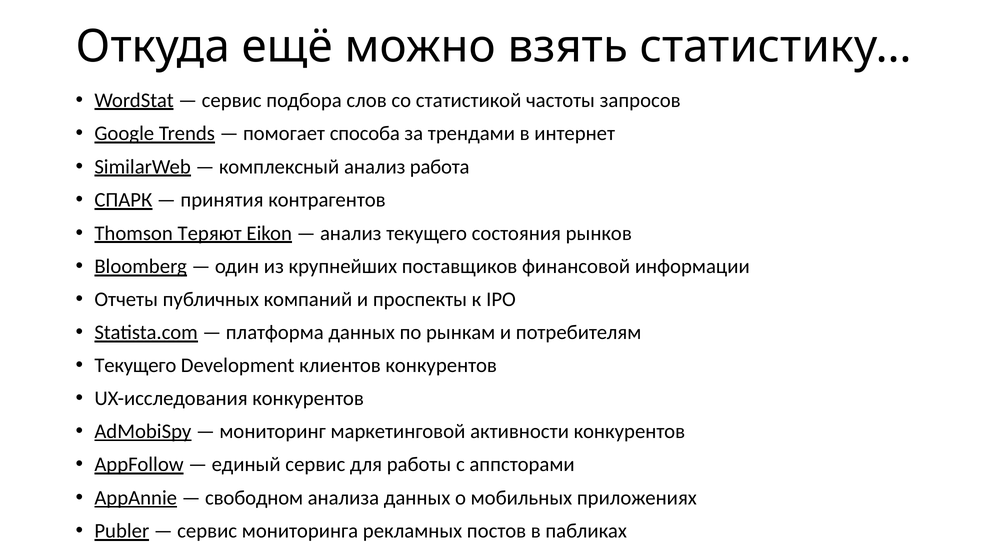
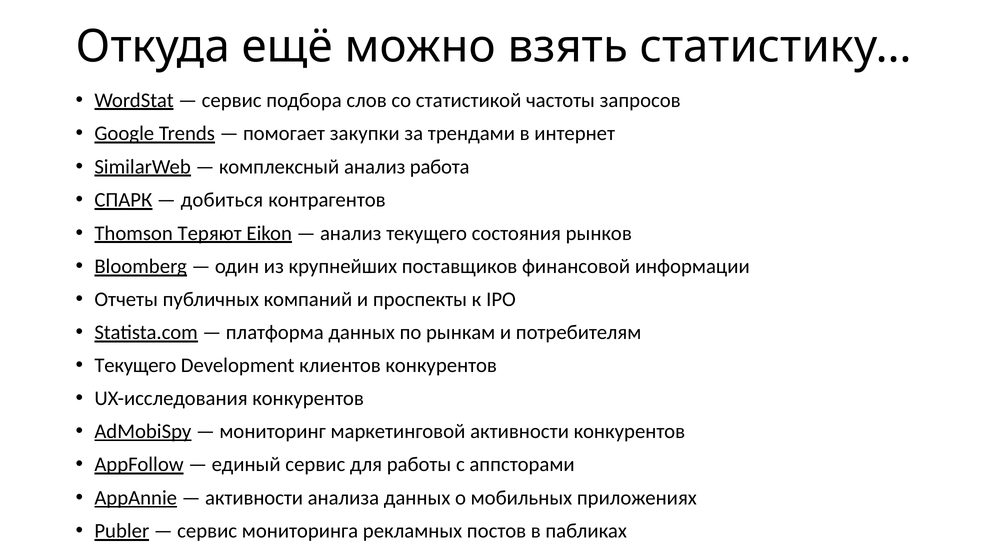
способа: способа -> закупки
принятия: принятия -> добиться
свободном at (254, 498): свободном -> активности
